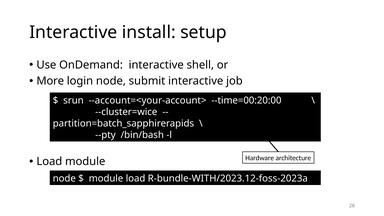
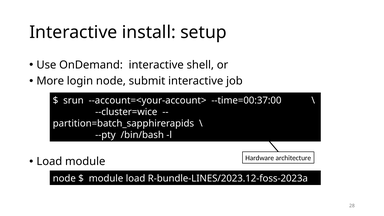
--time=00:20:00: --time=00:20:00 -> --time=00:37:00
R-bundle-WITH/2023.12-foss-2023a: R-bundle-WITH/2023.12-foss-2023a -> R-bundle-LINES/2023.12-foss-2023a
